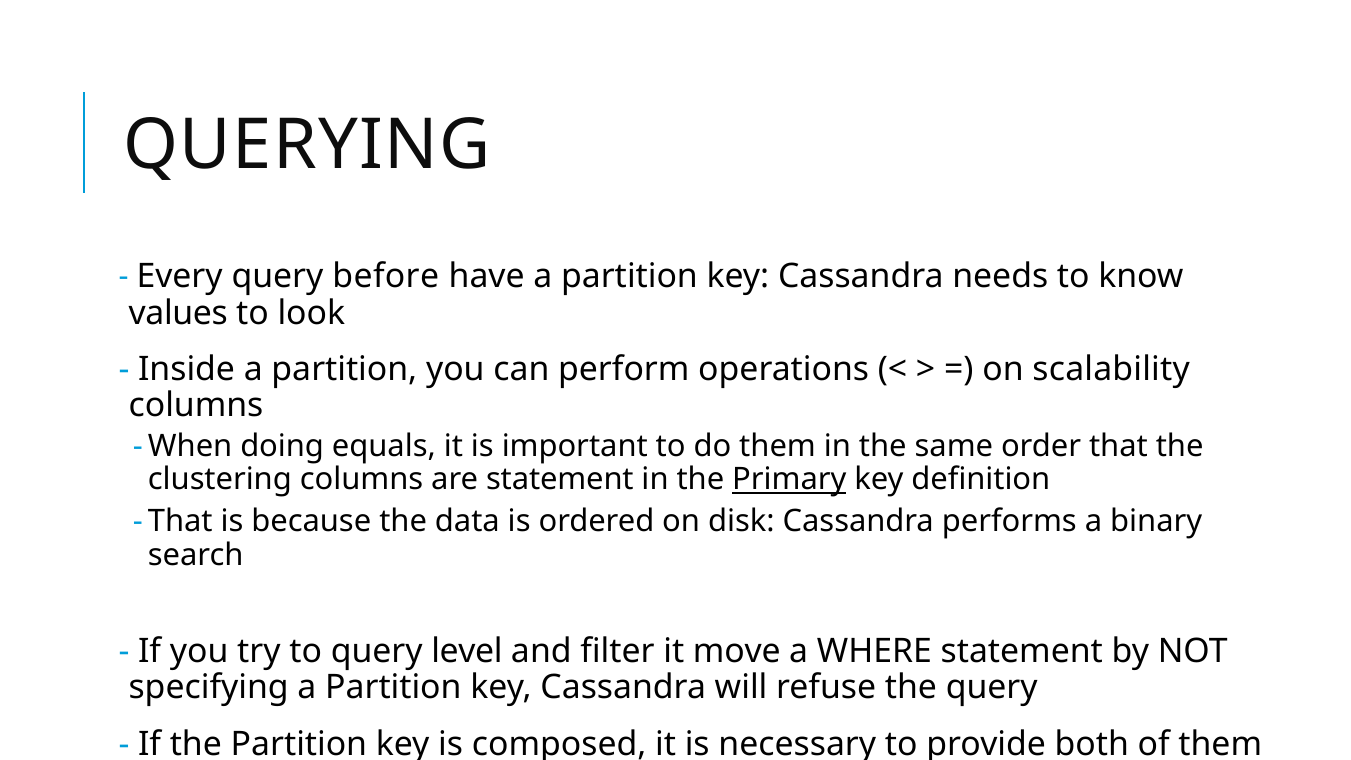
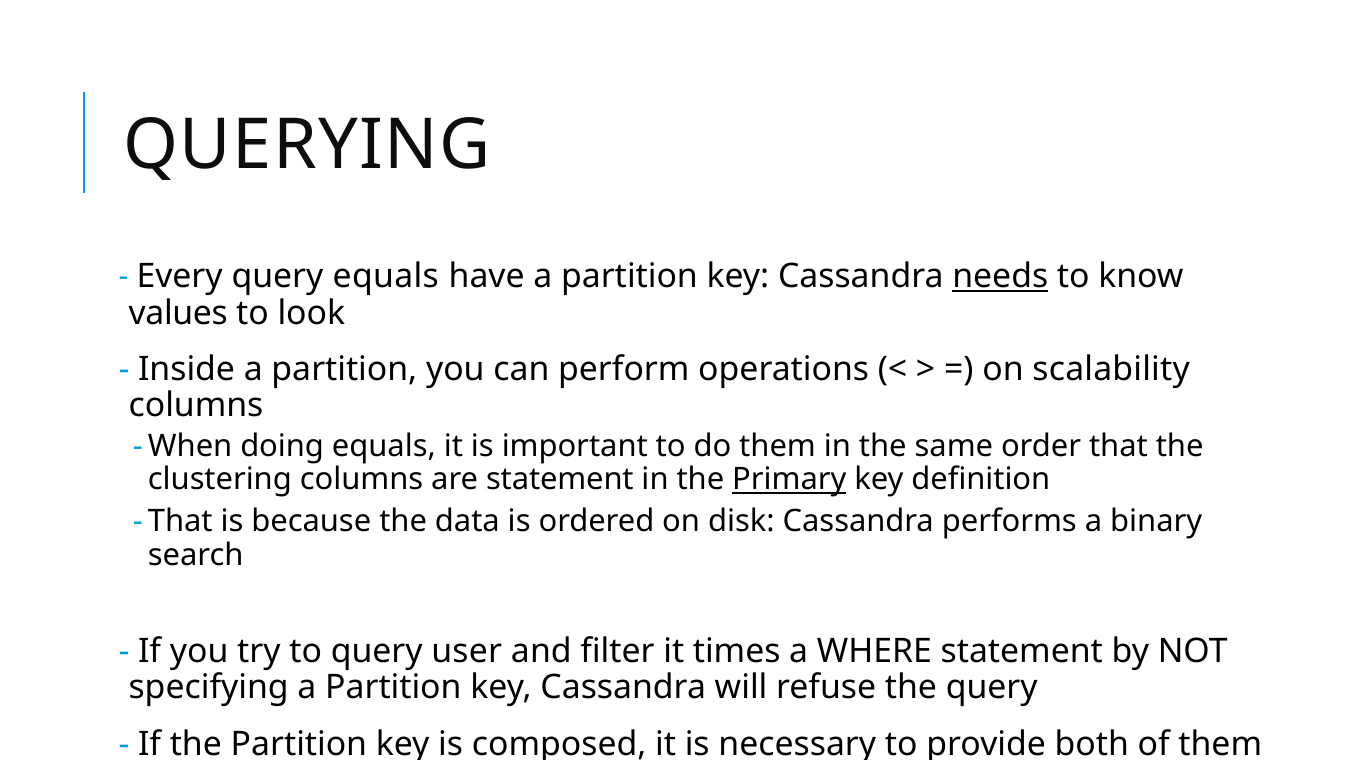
query before: before -> equals
needs underline: none -> present
level: level -> user
move: move -> times
